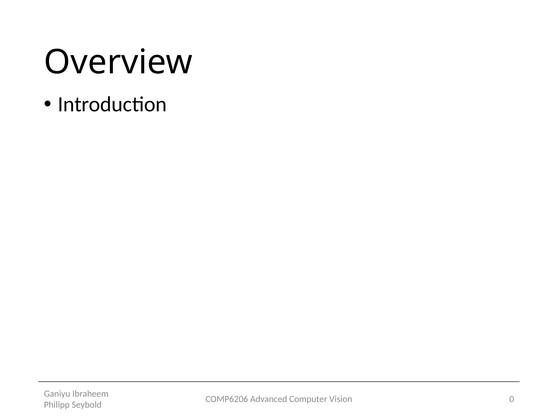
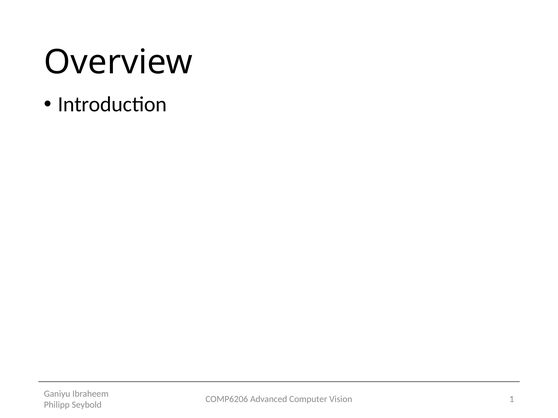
0: 0 -> 1
